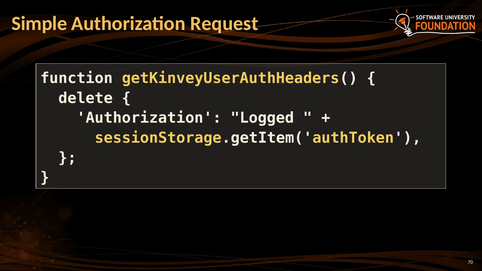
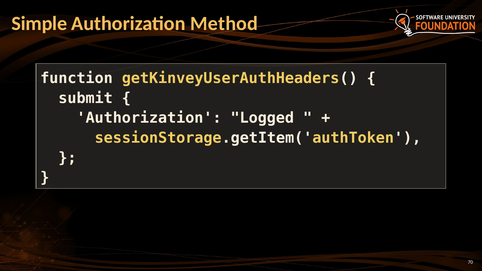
Request: Request -> Method
delete: delete -> submit
